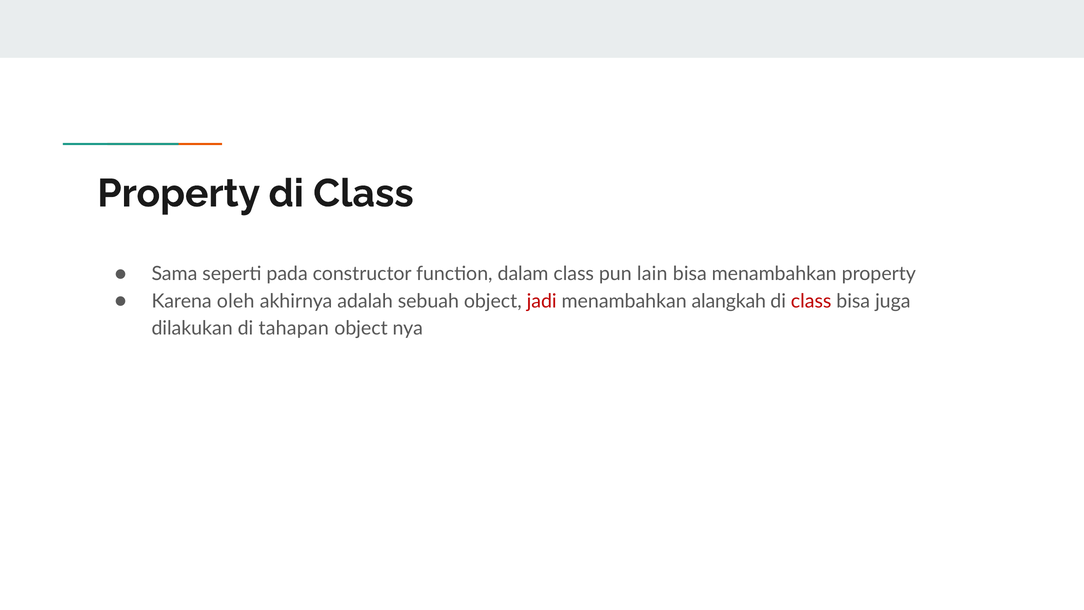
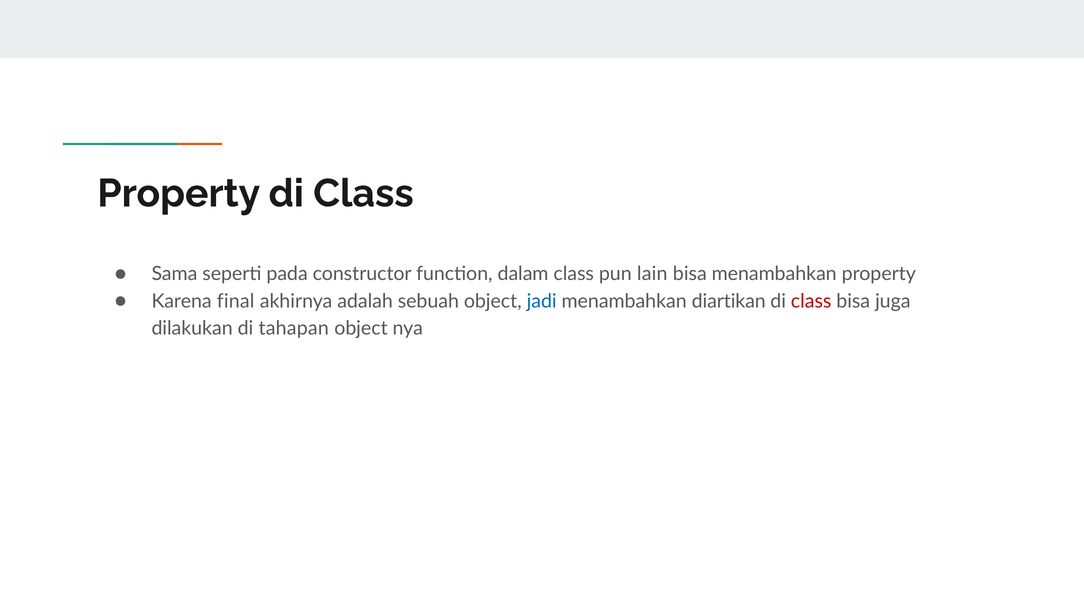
oleh: oleh -> final
jadi colour: red -> blue
alangkah: alangkah -> diartikan
